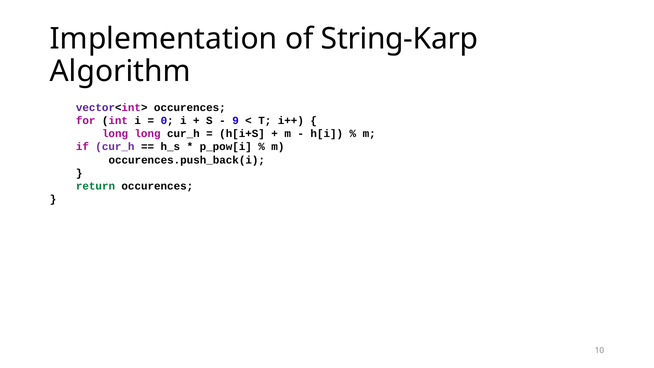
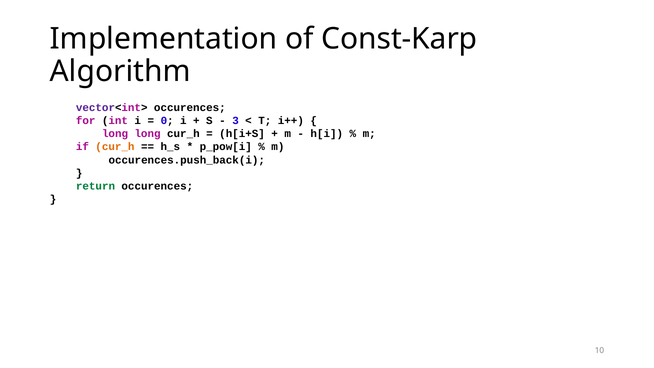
String-Karp: String-Karp -> Const-Karp
9: 9 -> 3
cur_h at (115, 147) colour: purple -> orange
